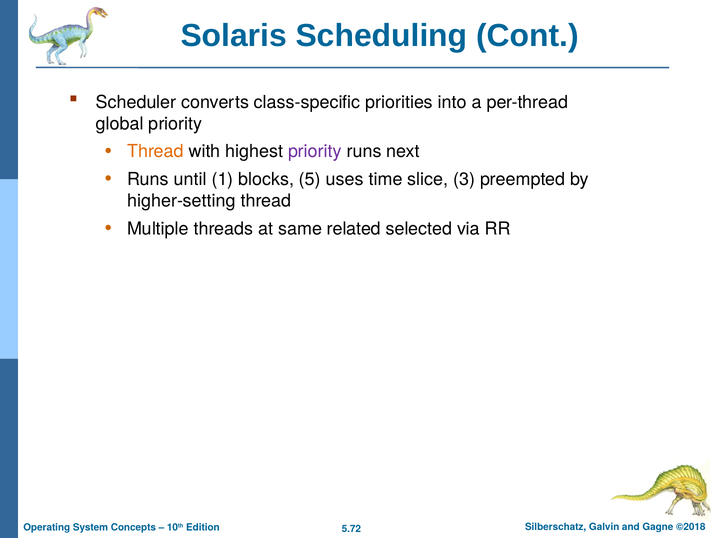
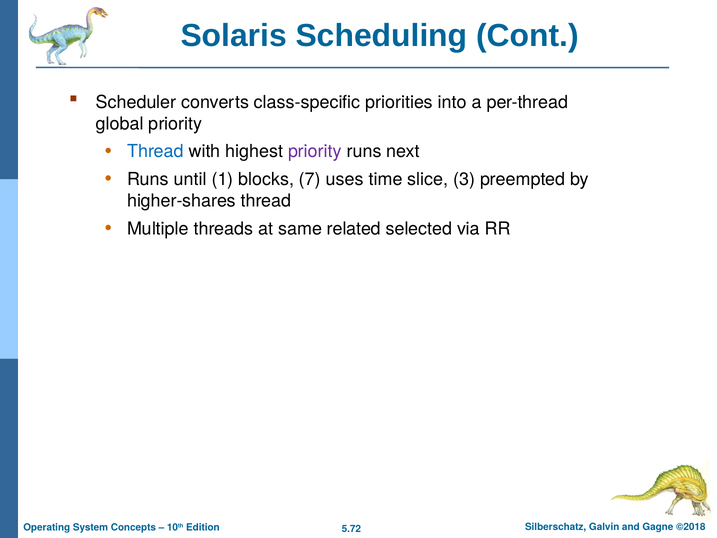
Thread at (155, 151) colour: orange -> blue
5: 5 -> 7
higher-setting: higher-setting -> higher-shares
